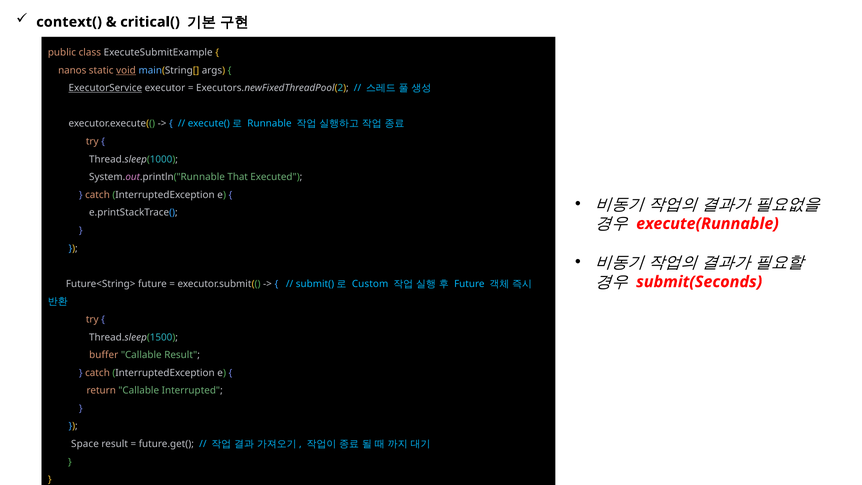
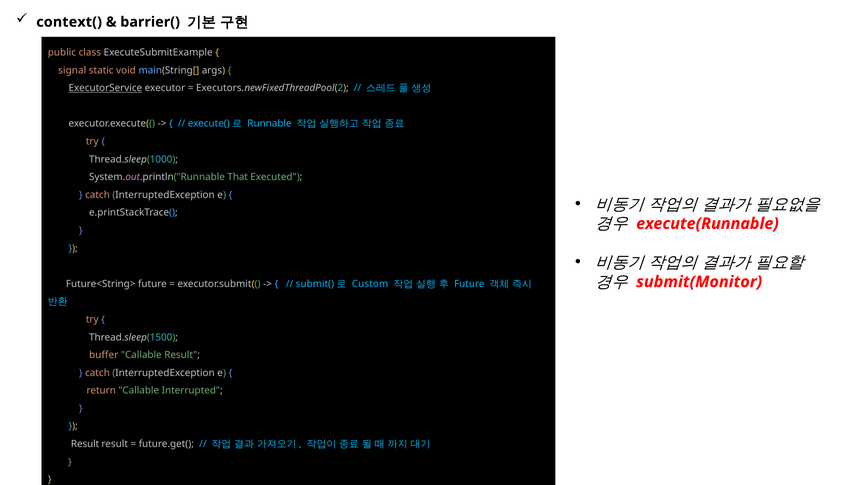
critical(: critical( -> barrier(
nanos: nanos -> signal
void underline: present -> none
submit(Seconds: submit(Seconds -> submit(Monitor
Space at (85, 444): Space -> Result
